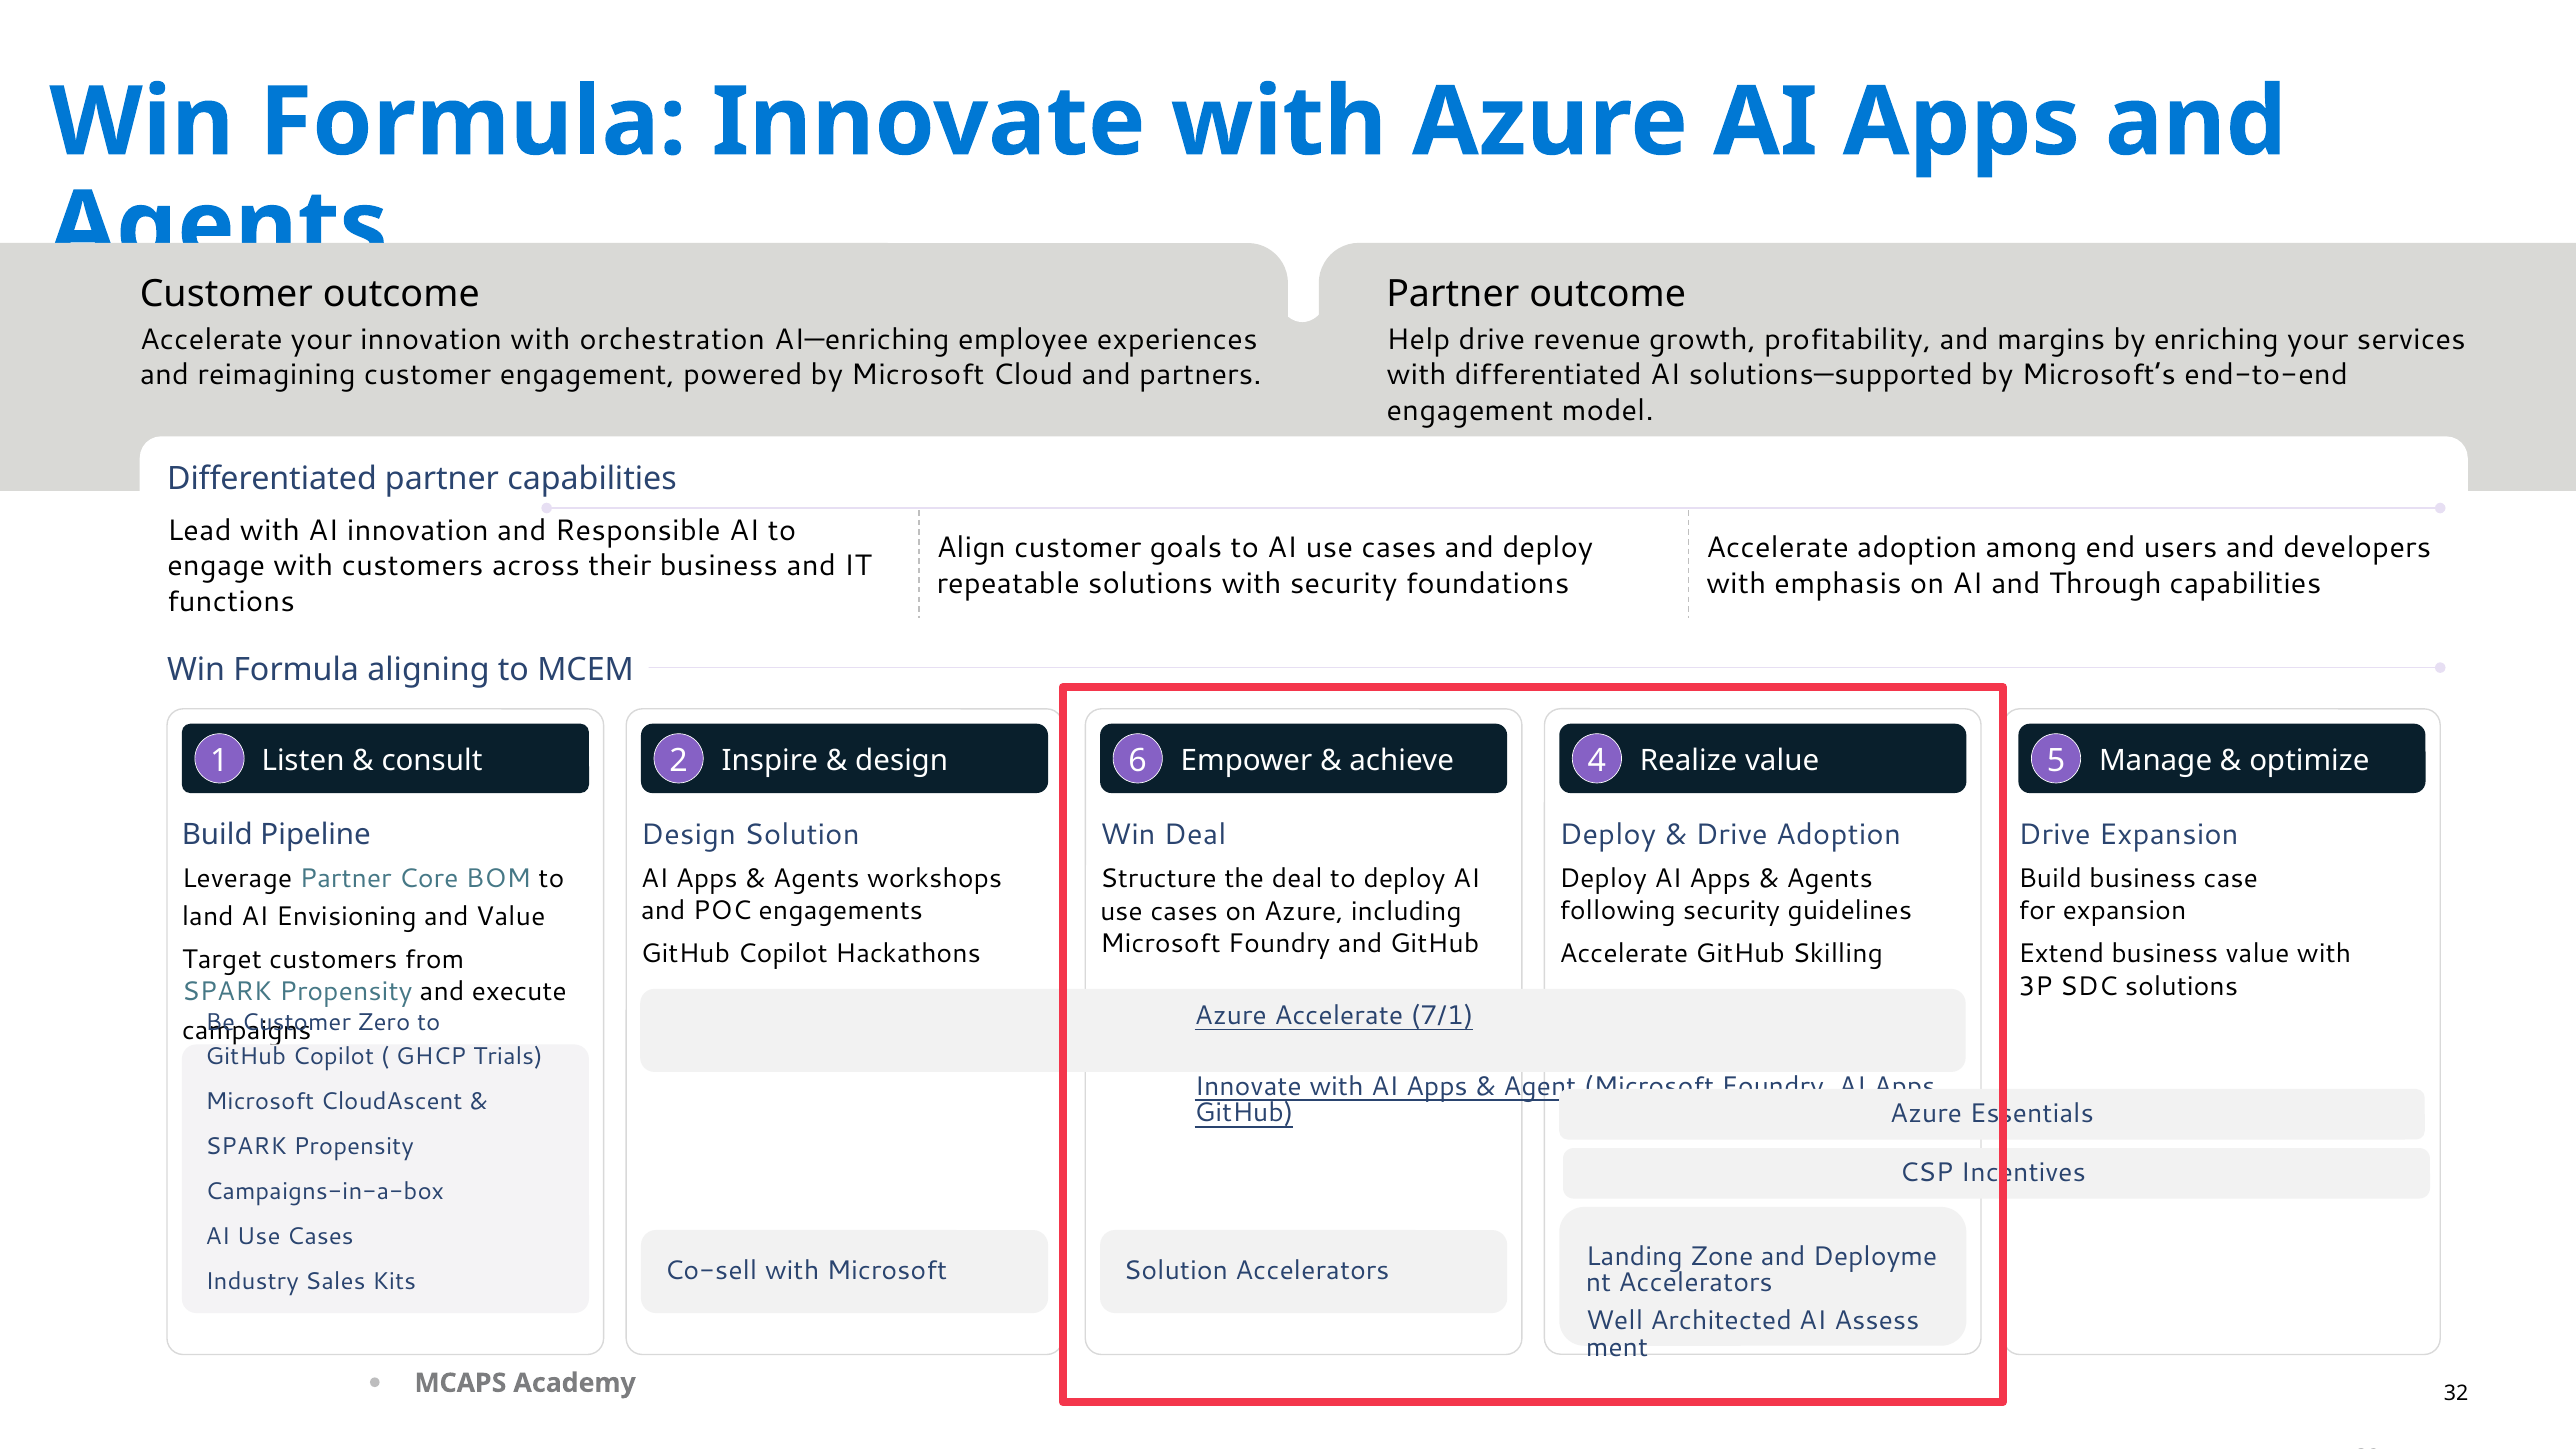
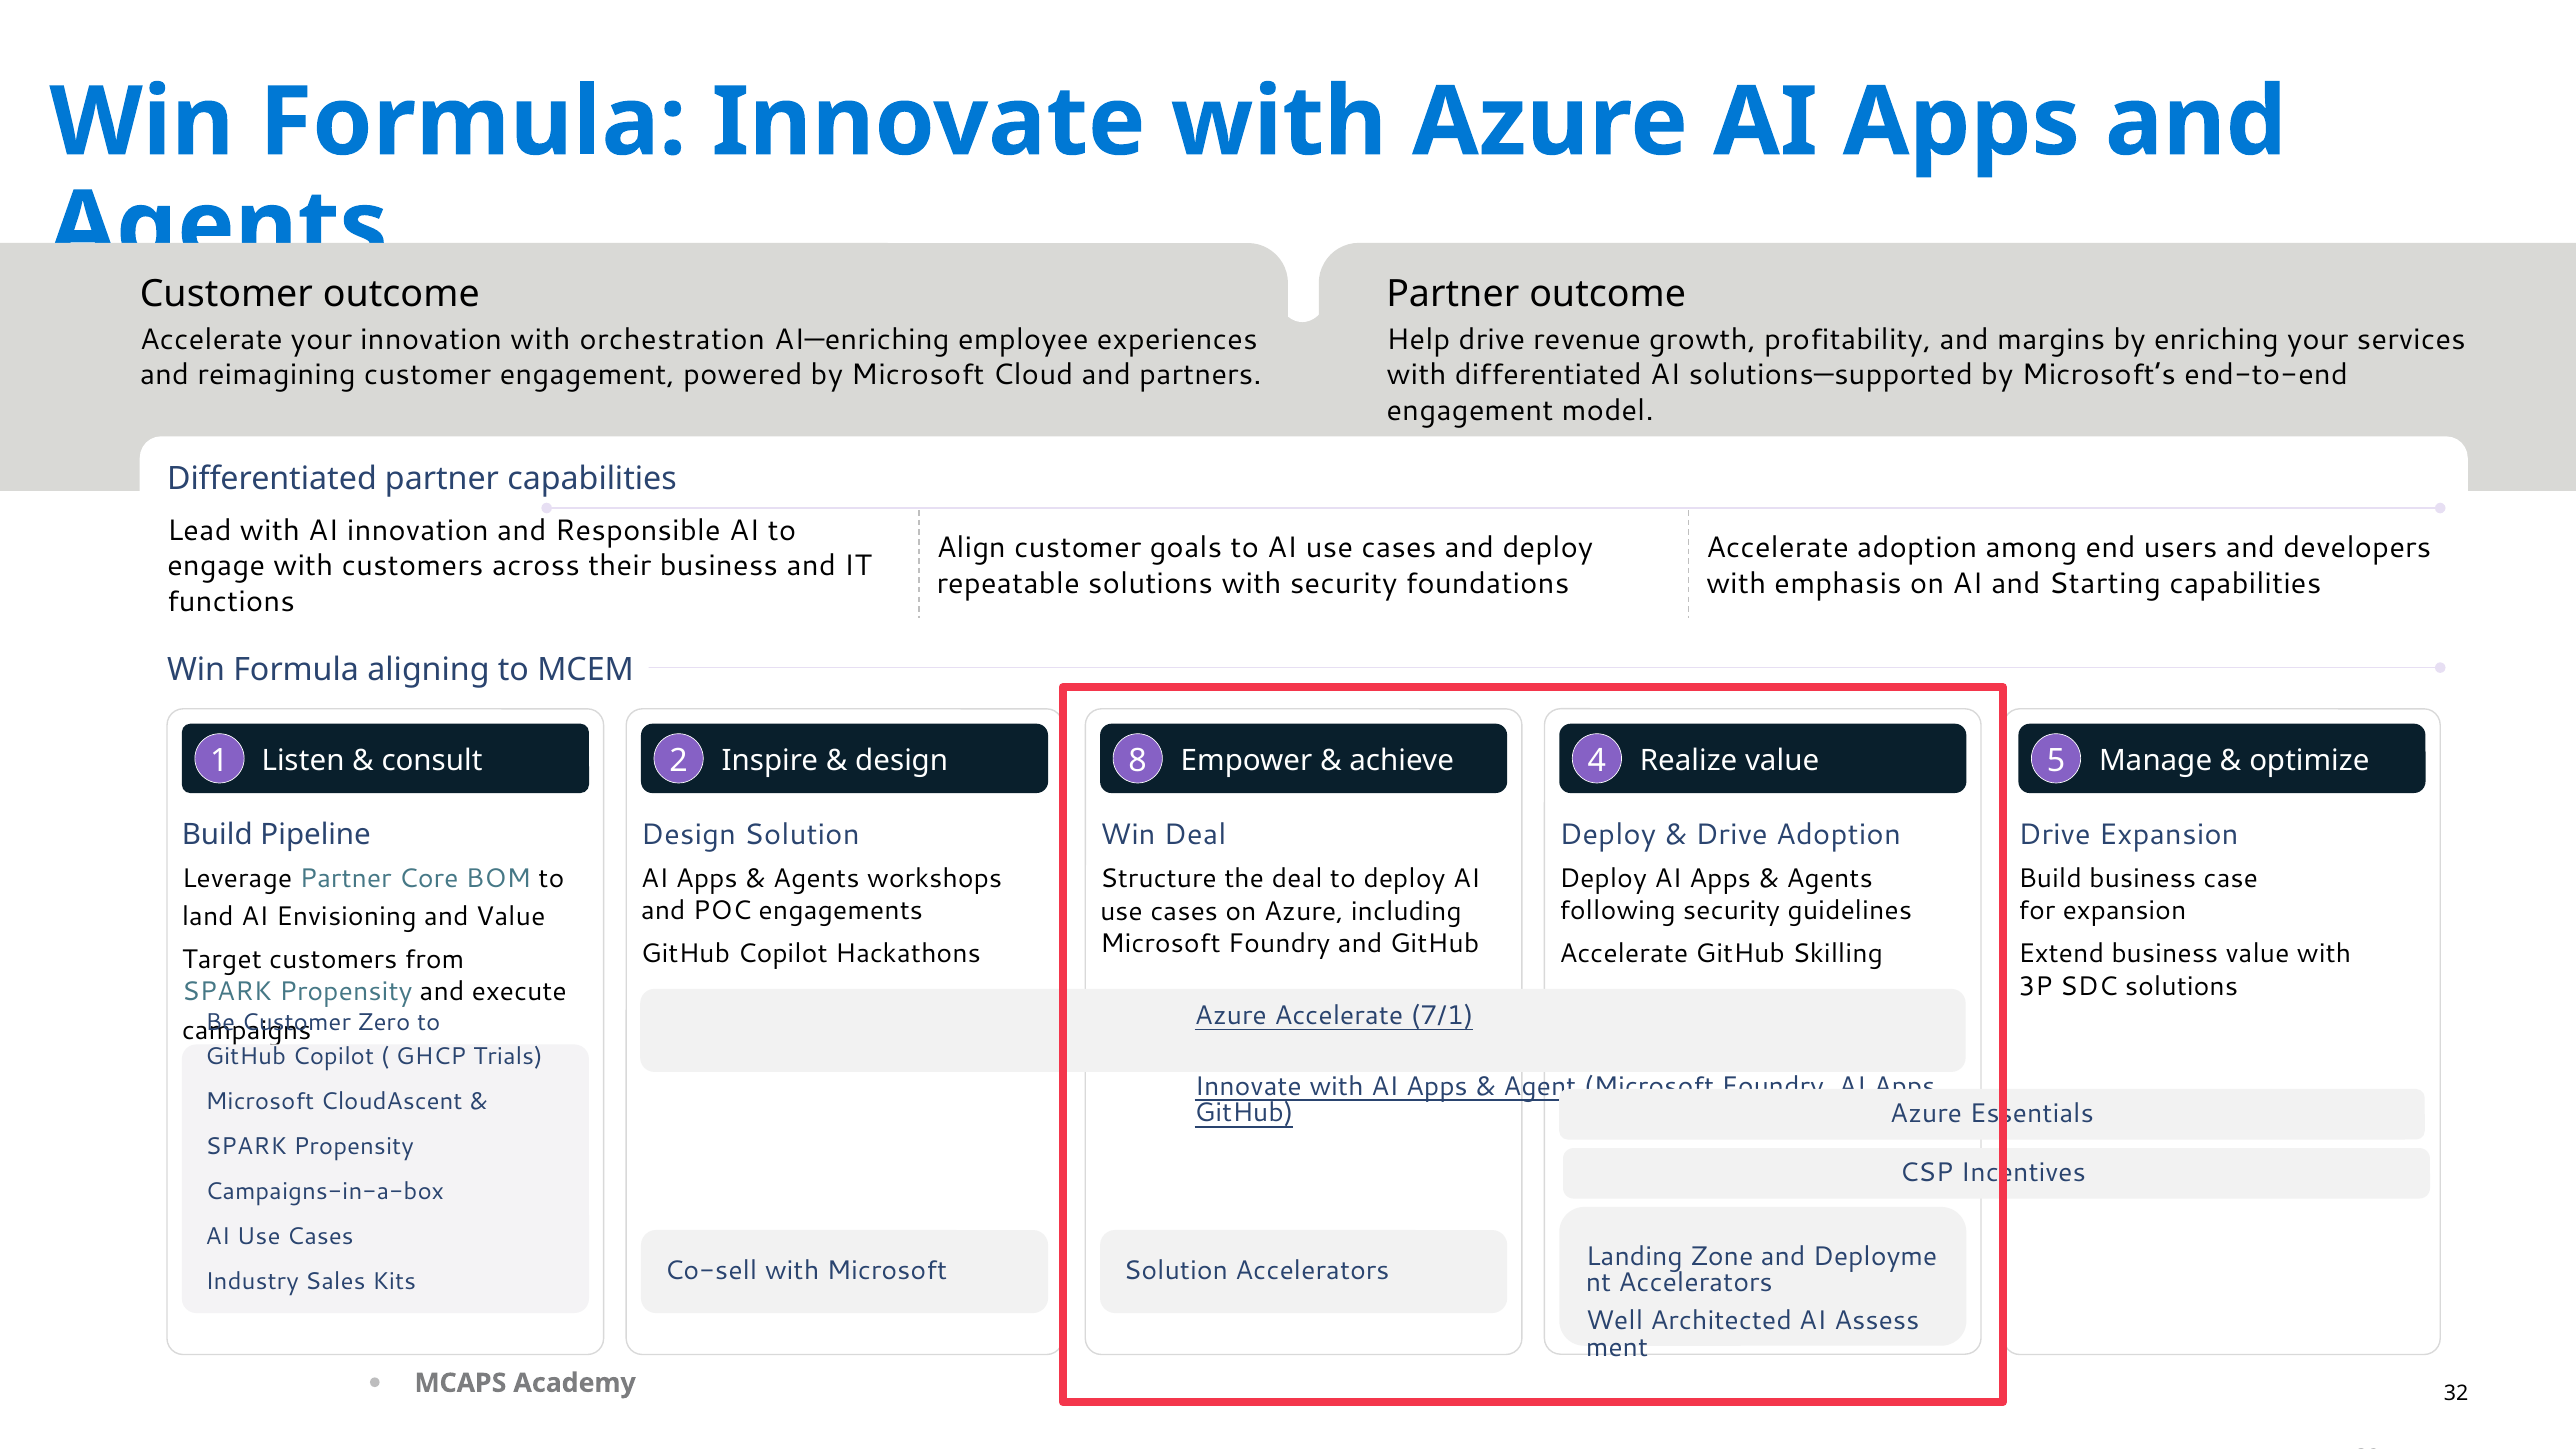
Through: Through -> Starting
6: 6 -> 8
